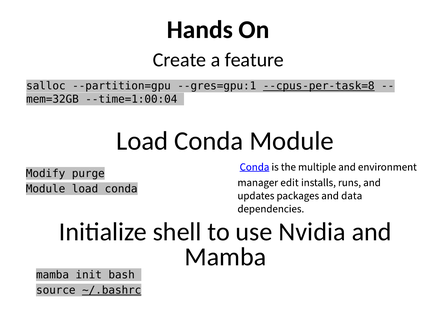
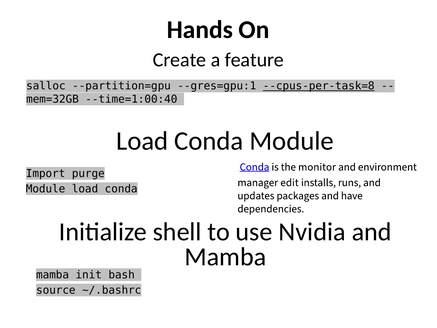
--time=1:00:04: --time=1:00:04 -> --time=1:00:40
multiple: multiple -> monitor
Modify: Modify -> Import
data: data -> have
~/.bashrc underline: present -> none
